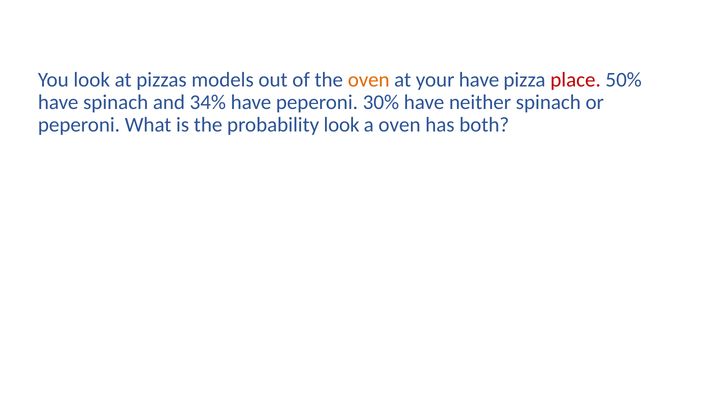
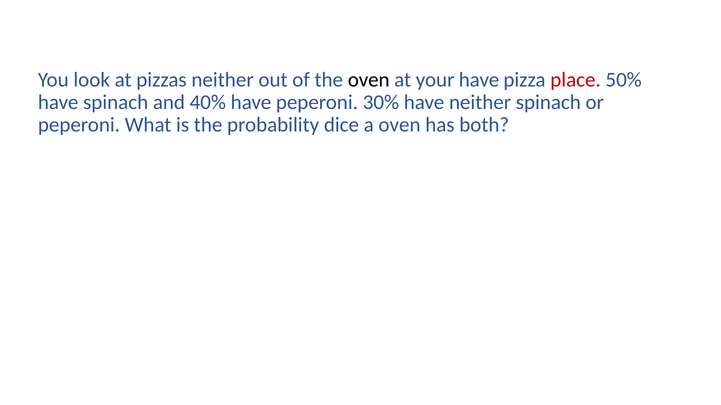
pizzas models: models -> neither
oven at (369, 80) colour: orange -> black
34%: 34% -> 40%
probability look: look -> dice
